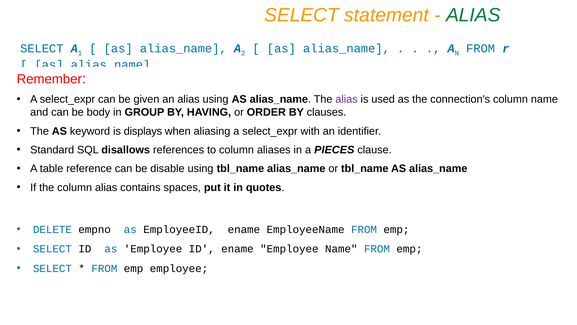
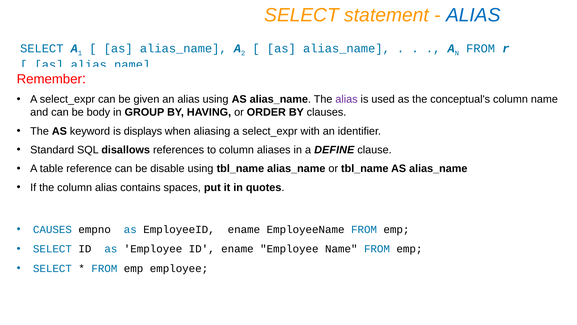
ALIAS at (473, 15) colour: green -> blue
connection's: connection's -> conceptual's
PIECES: PIECES -> DEFINE
DELETE: DELETE -> CAUSES
